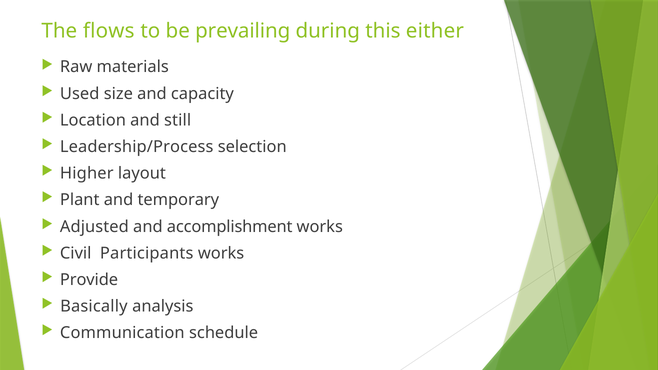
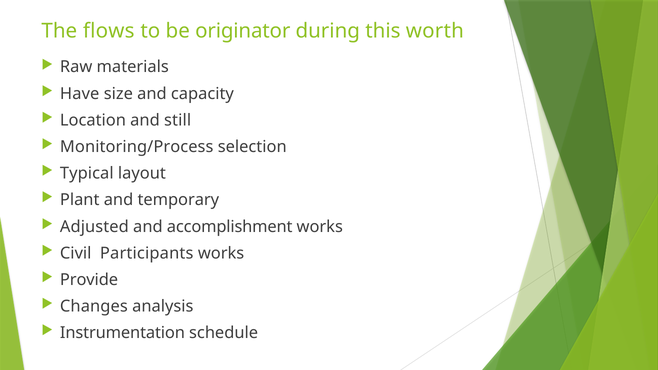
prevailing: prevailing -> originator
either: either -> worth
Used: Used -> Have
Leadership/Process: Leadership/Process -> Monitoring/Process
Higher: Higher -> Typical
Basically: Basically -> Changes
Communication: Communication -> Instrumentation
